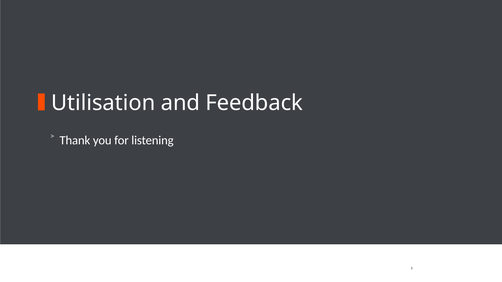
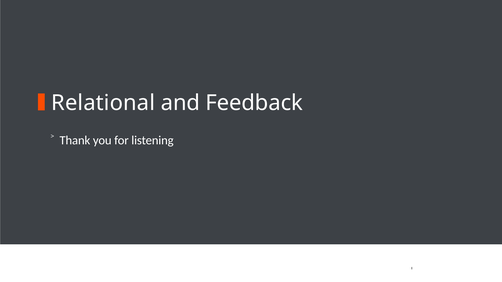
Utilisation: Utilisation -> Relational
